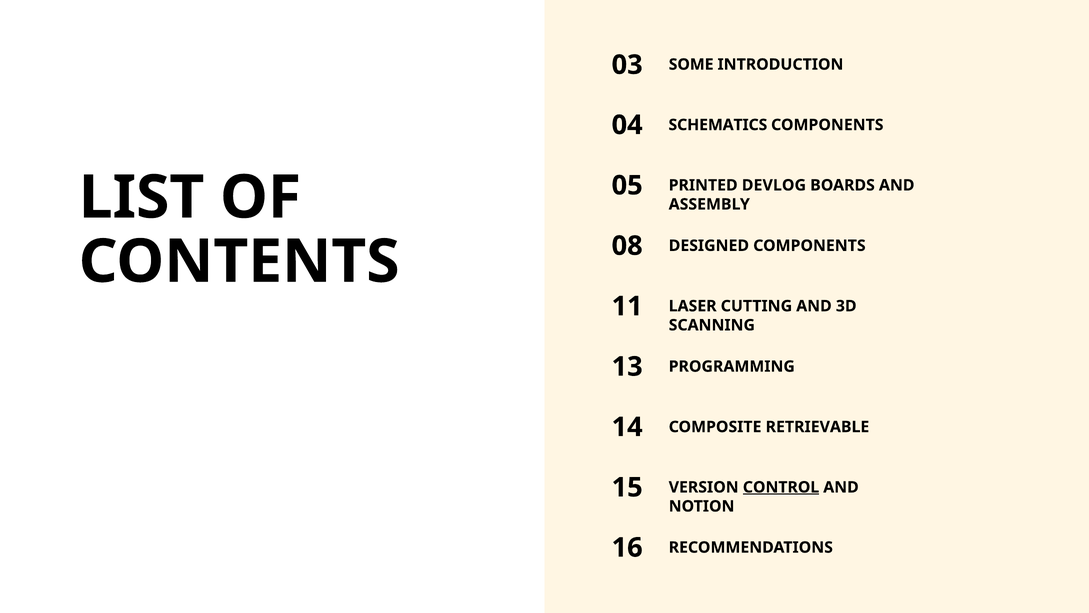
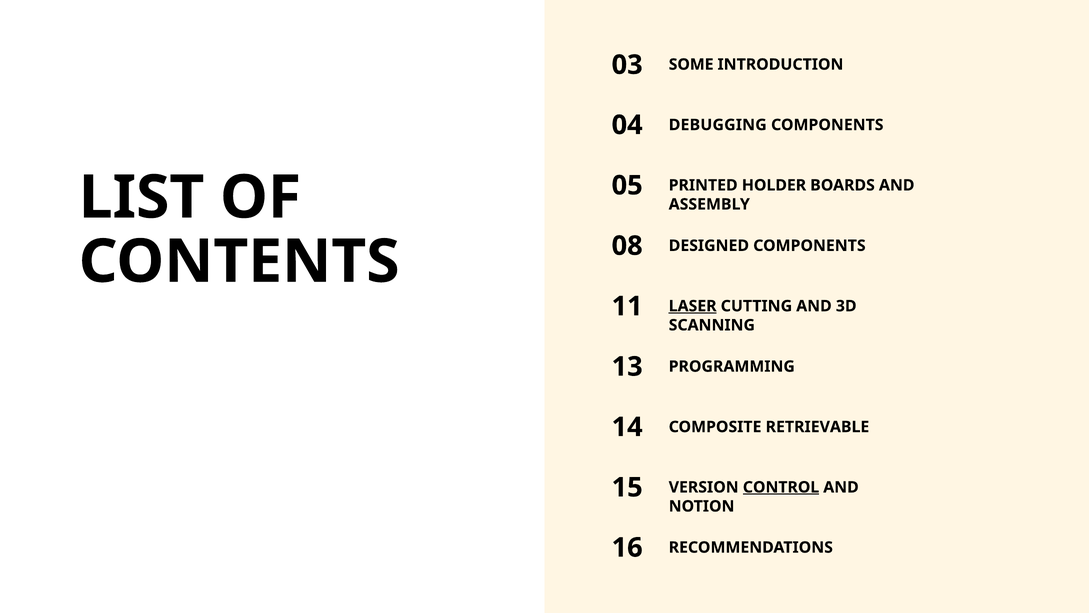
SCHEMATICS: SCHEMATICS -> DEBUGGING
DEVLOG: DEVLOG -> HOLDER
LASER underline: none -> present
